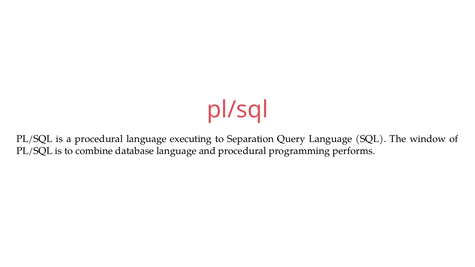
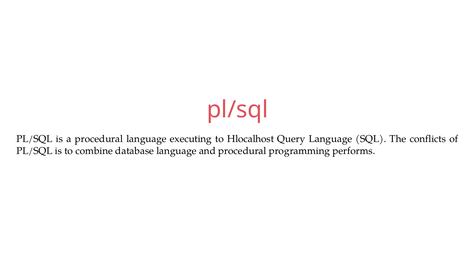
Separation: Separation -> Hlocalhost
window: window -> conflicts
